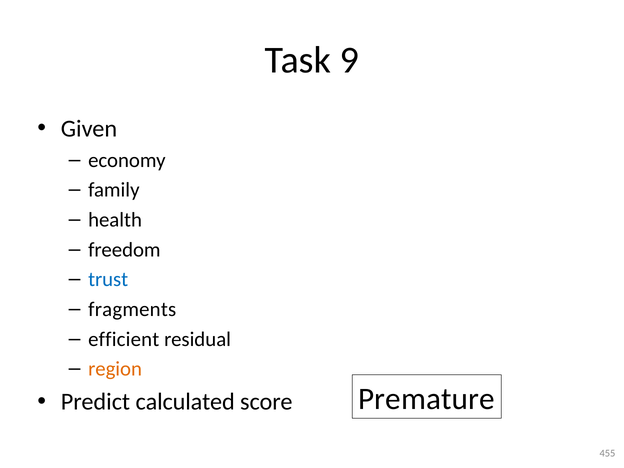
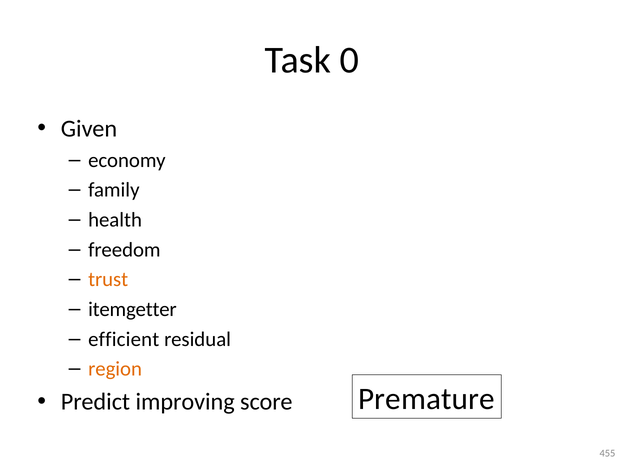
9: 9 -> 0
trust colour: blue -> orange
fragments: fragments -> itemgetter
calculated: calculated -> improving
